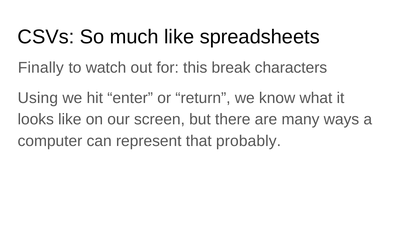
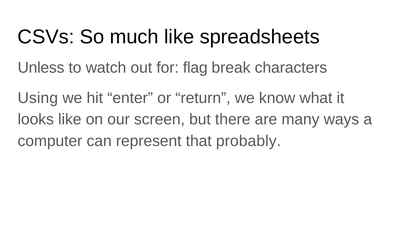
Finally: Finally -> Unless
this: this -> flag
